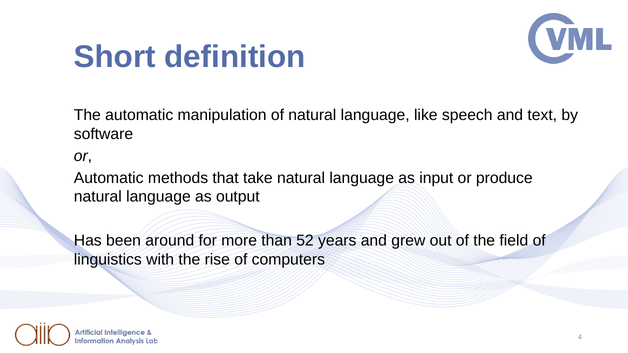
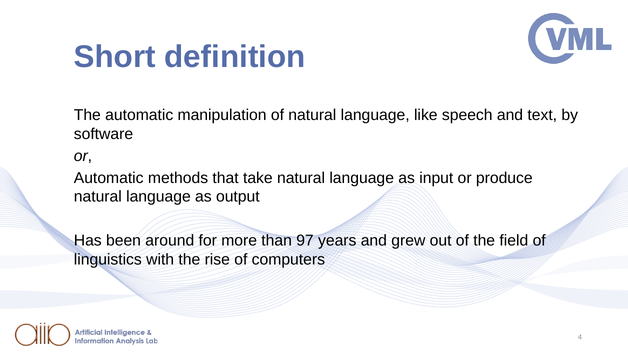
52: 52 -> 97
